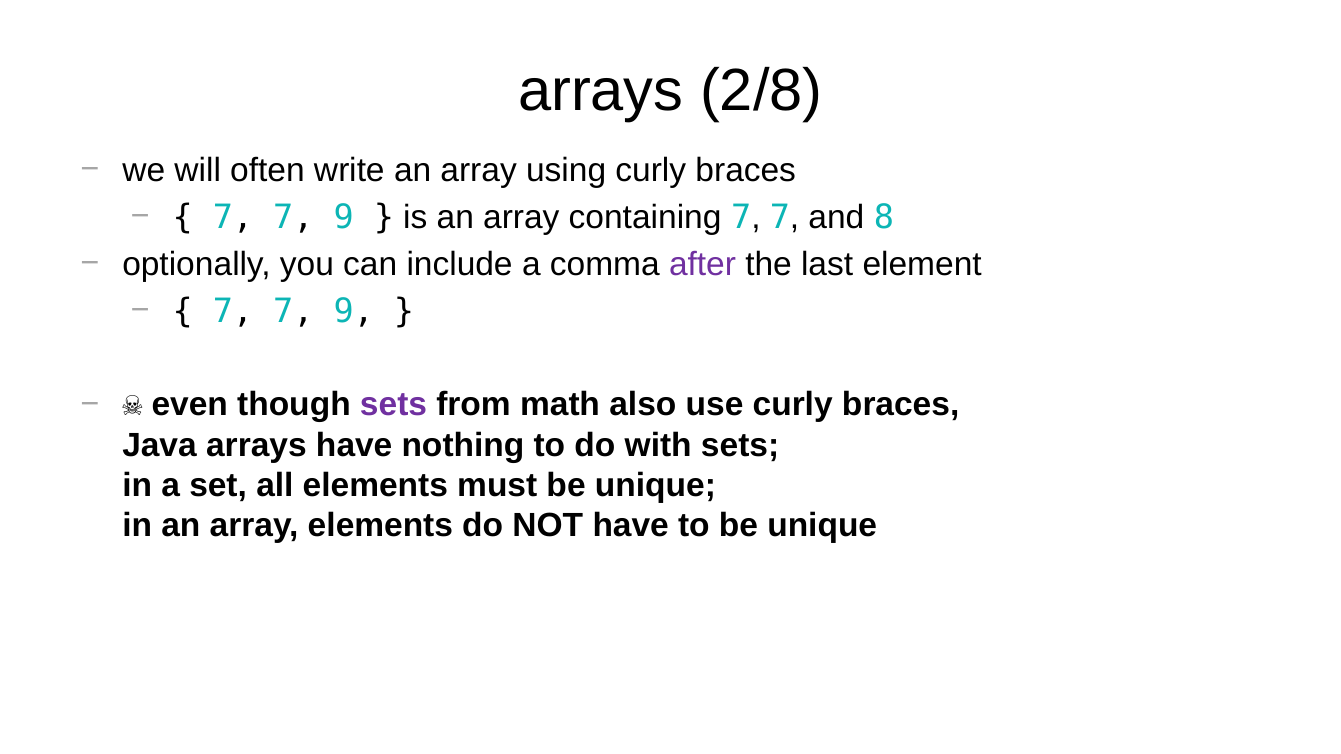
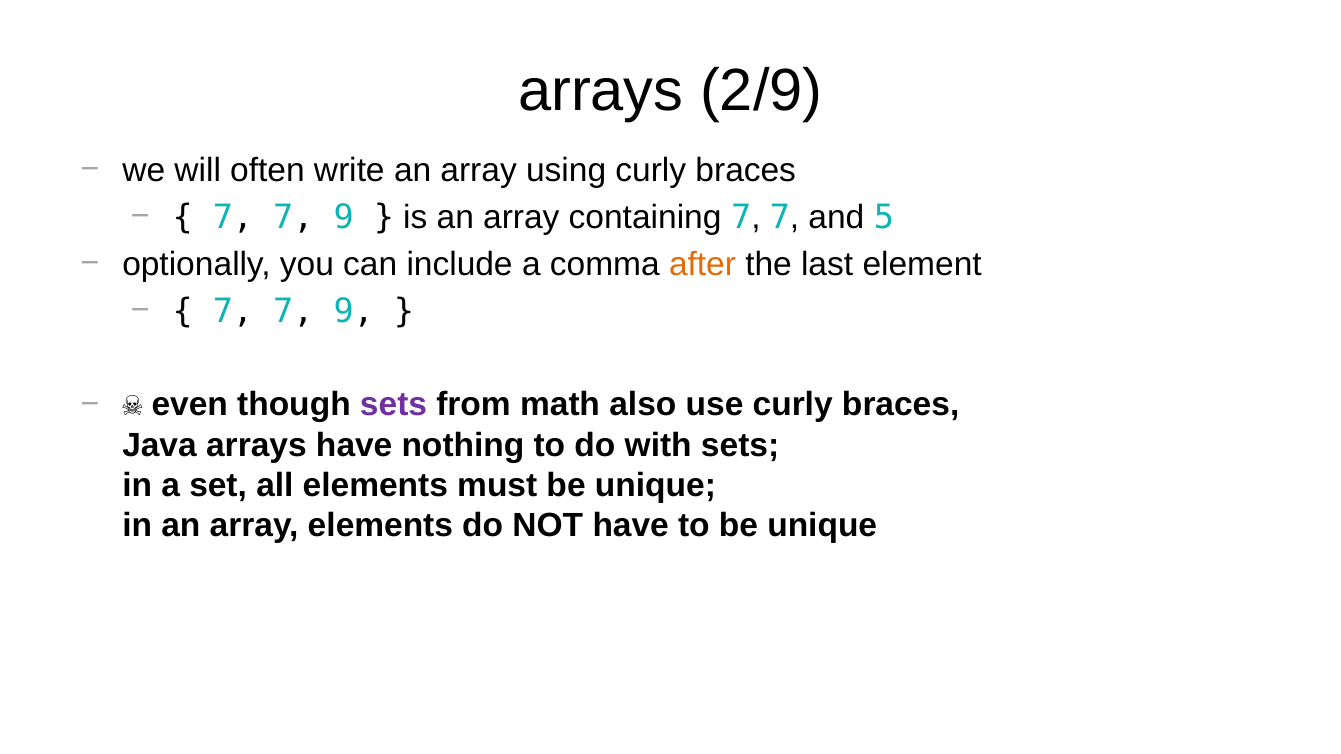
2/8: 2/8 -> 2/9
8: 8 -> 5
after colour: purple -> orange
